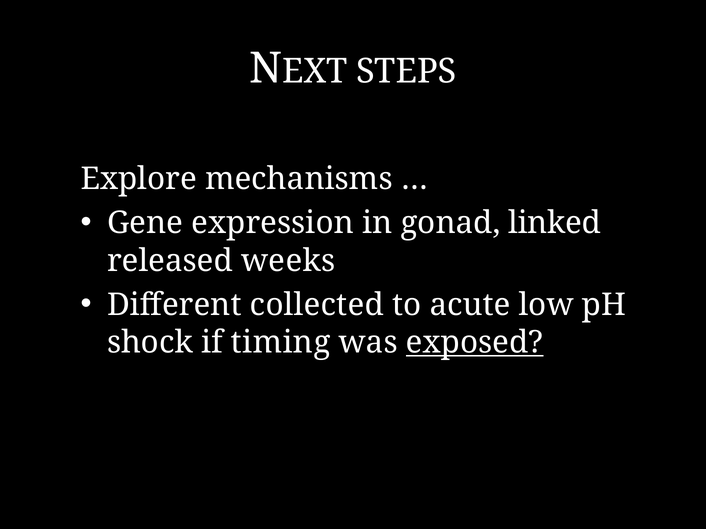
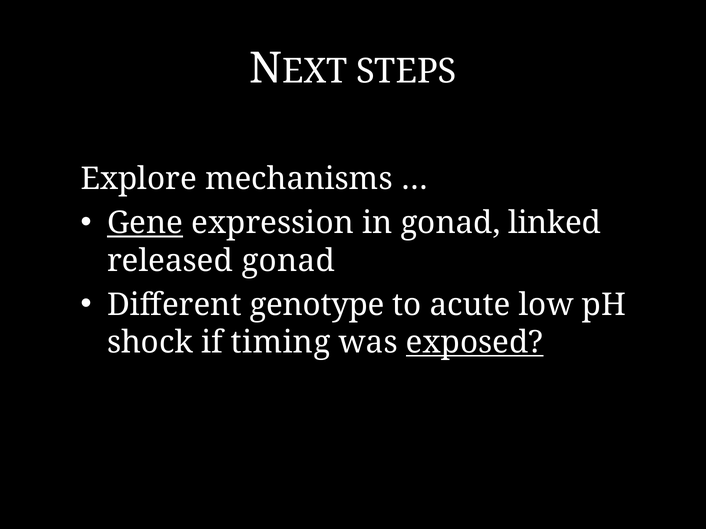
Gene underline: none -> present
released weeks: weeks -> gonad
collected: collected -> genotype
